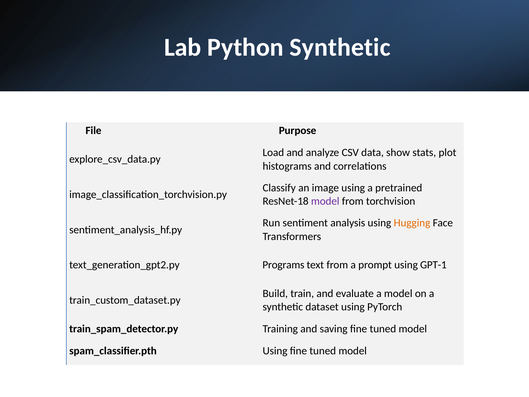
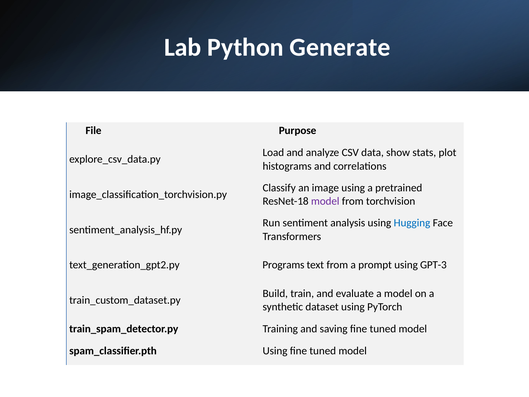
Python Synthetic: Synthetic -> Generate
Hugging colour: orange -> blue
GPT-1: GPT-1 -> GPT-3
